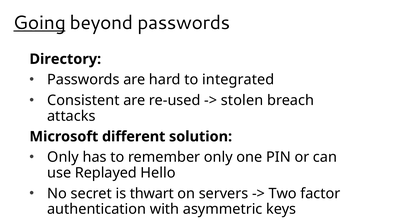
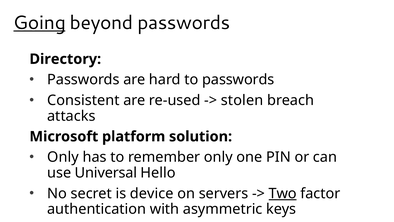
to integrated: integrated -> passwords
different: different -> platform
Replayed: Replayed -> Universal
thwart: thwart -> device
Two underline: none -> present
